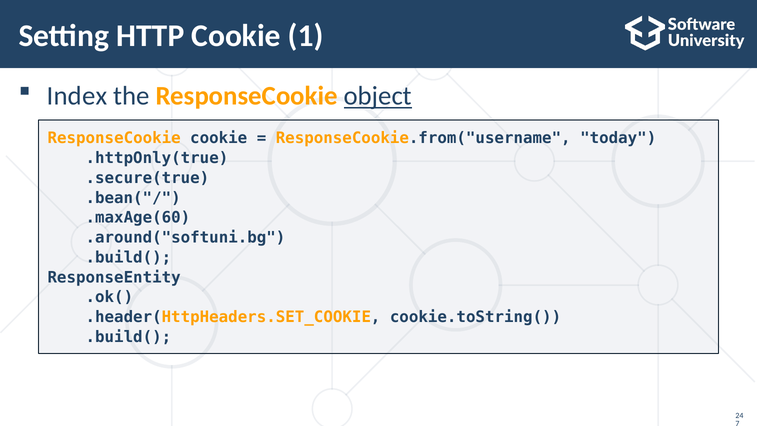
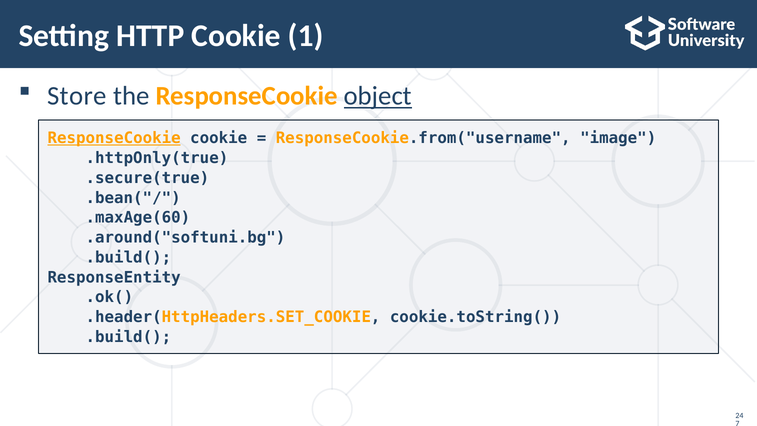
Index: Index -> Store
ResponseCookie at (114, 138) underline: none -> present
today: today -> image
